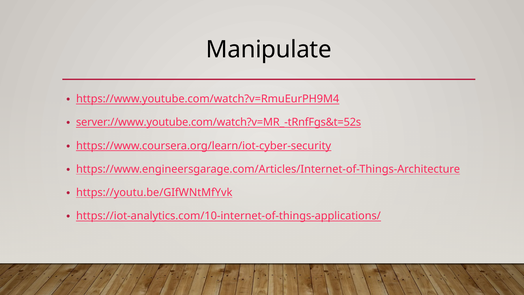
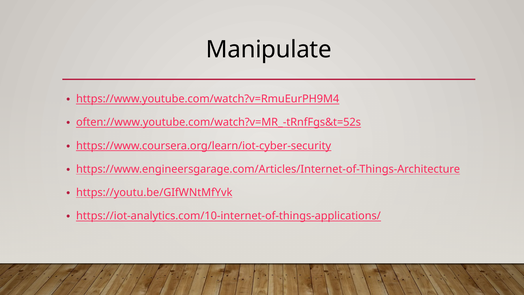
server://www.youtube.com/watch?v=MR_-tRnfFgs&t=52s: server://www.youtube.com/watch?v=MR_-tRnfFgs&t=52s -> often://www.youtube.com/watch?v=MR_-tRnfFgs&t=52s
